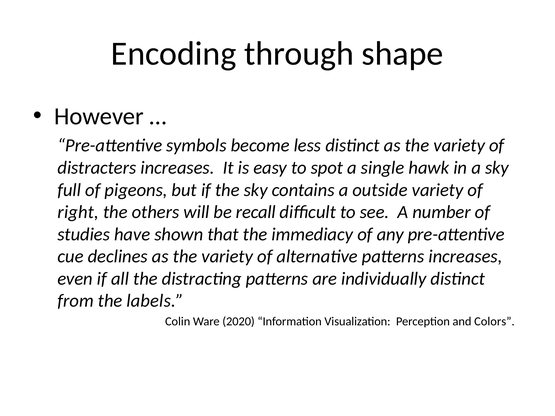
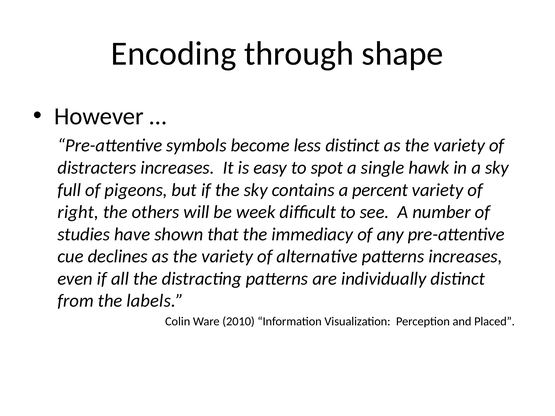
outside: outside -> percent
recall: recall -> week
2020: 2020 -> 2010
Colors: Colors -> Placed
